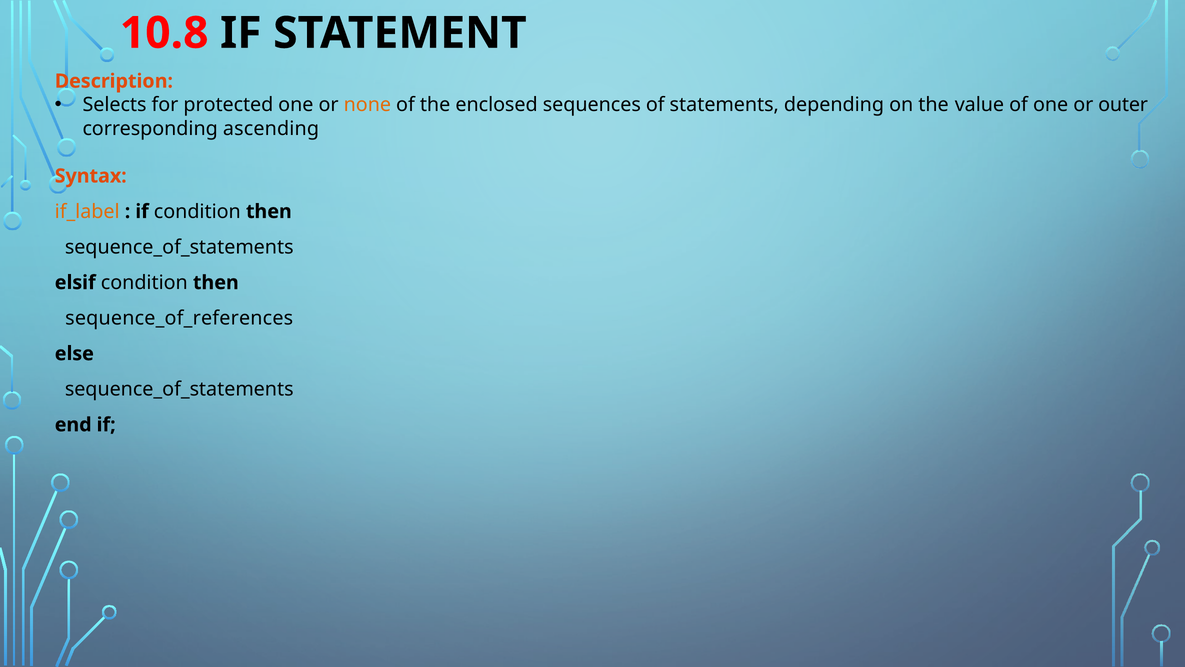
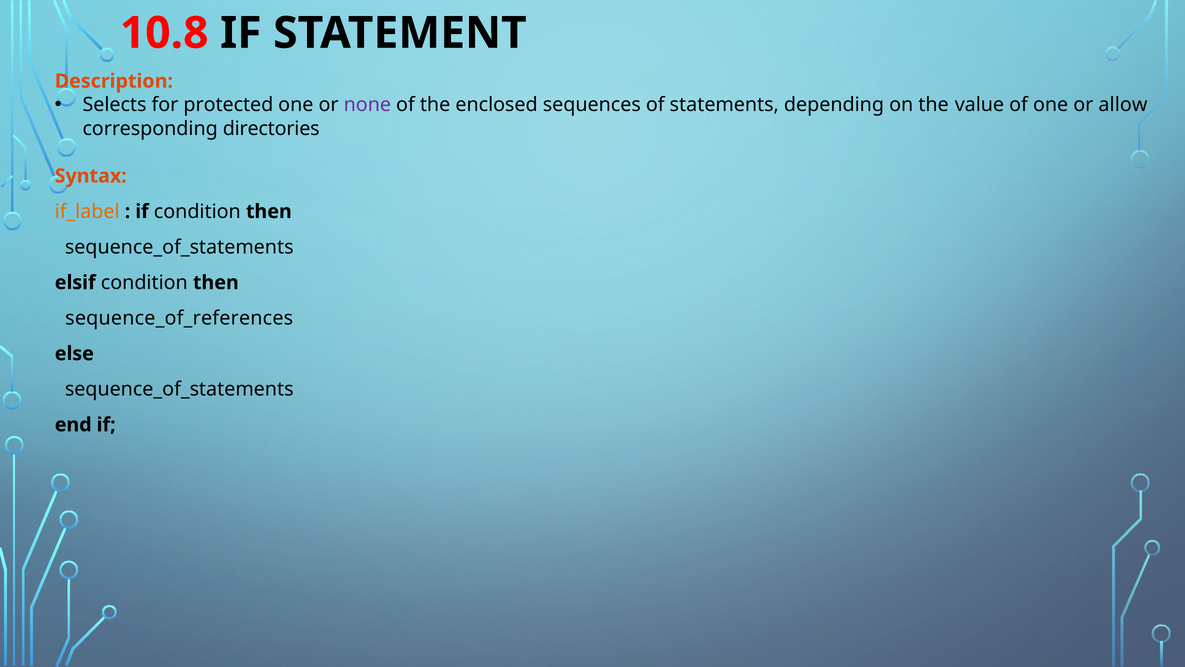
none colour: orange -> purple
outer: outer -> allow
ascending: ascending -> directories
